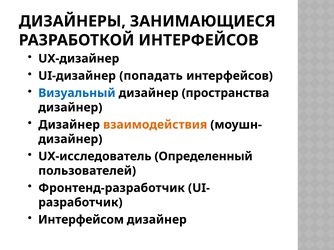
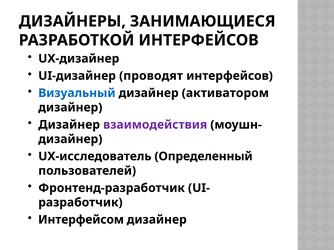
попадать: попадать -> проводят
пространства: пространства -> активатором
взаимодействия colour: orange -> purple
